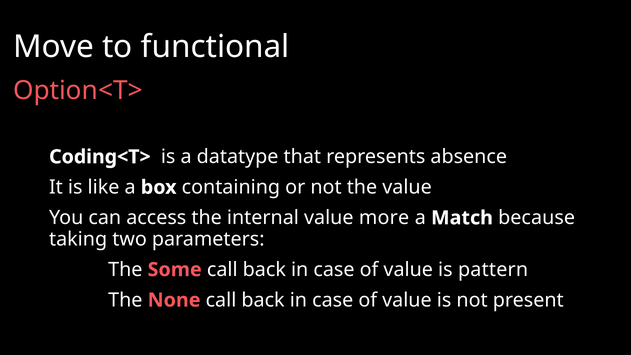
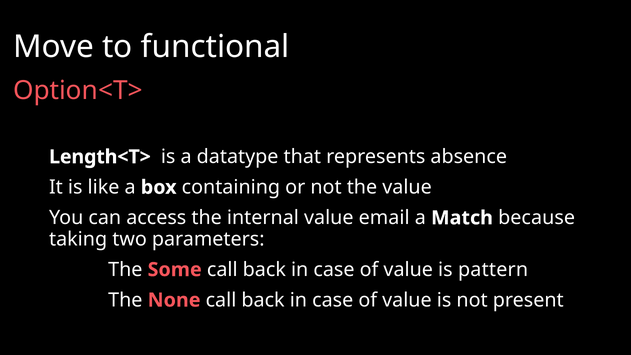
Coding<T>: Coding<T> -> Length<T>
more: more -> email
